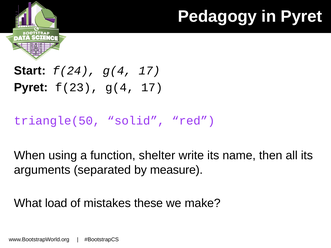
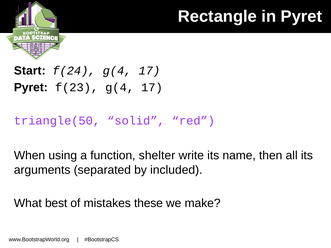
Pedagogy: Pedagogy -> Rectangle
measure: measure -> included
load: load -> best
